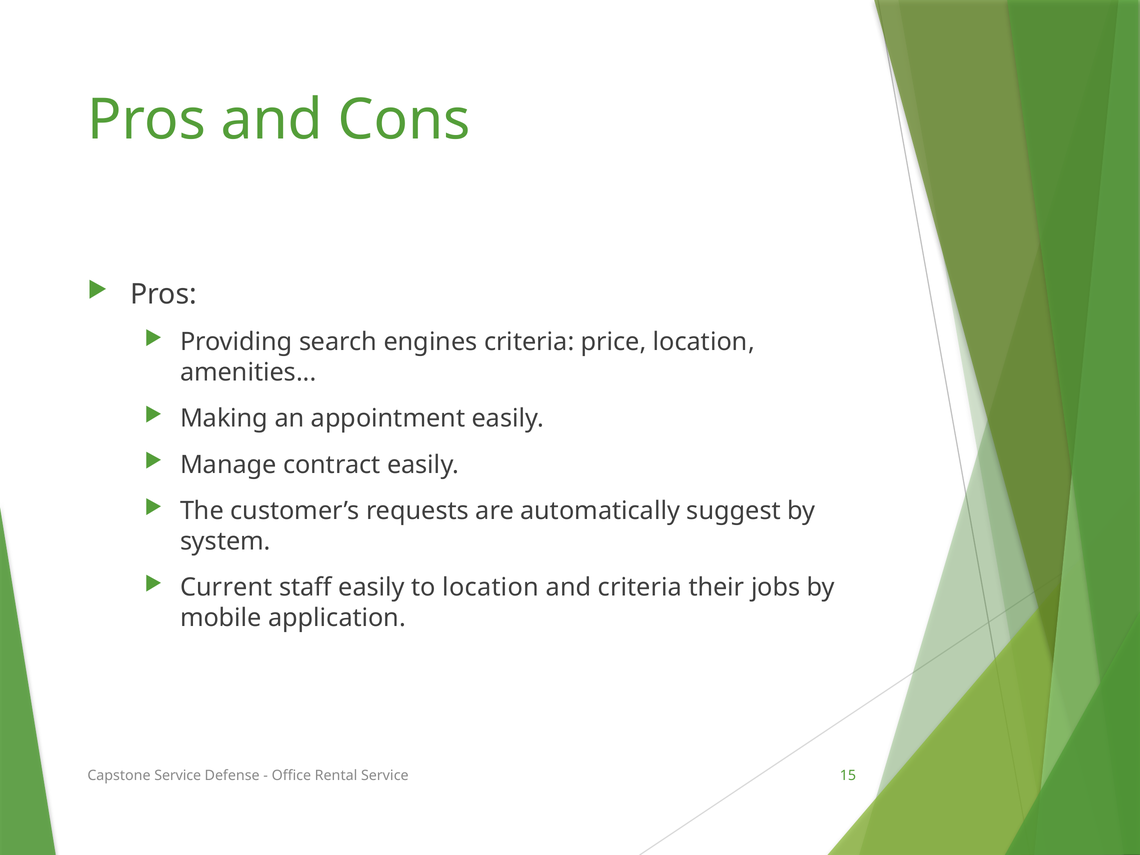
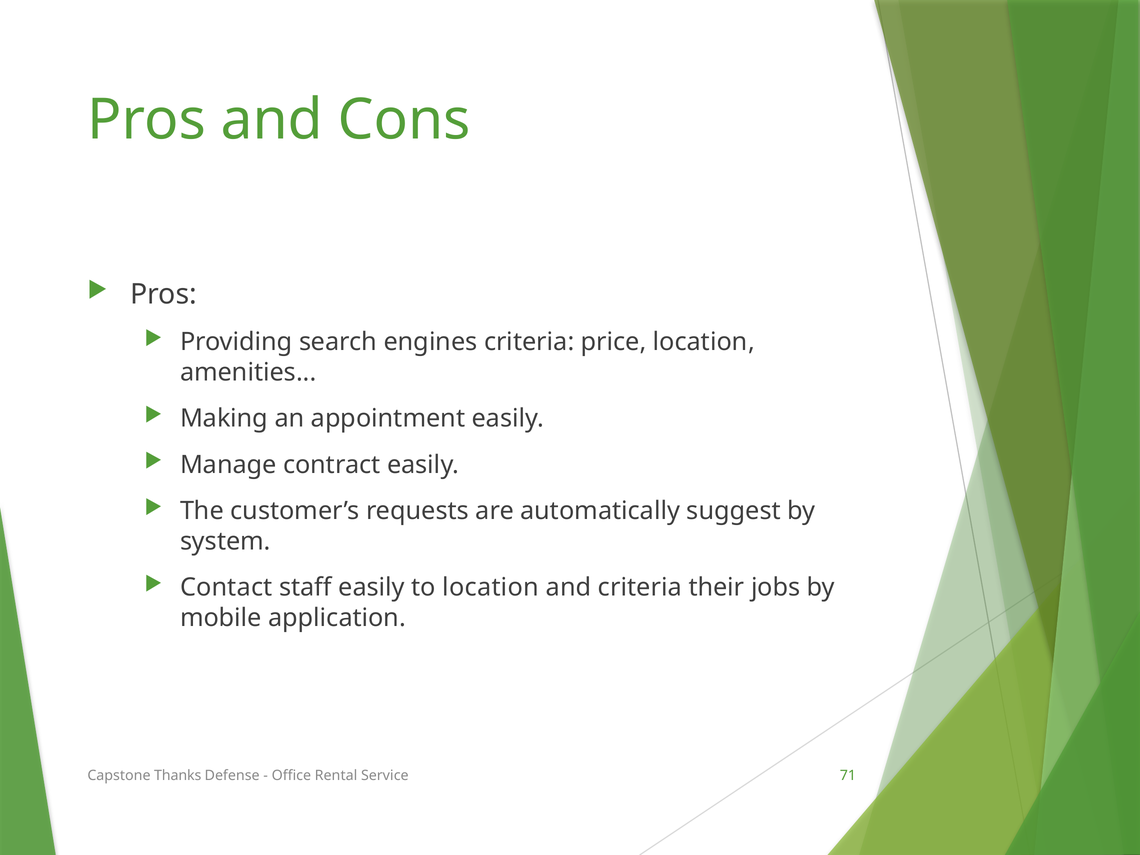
Current: Current -> Contact
Capstone Service: Service -> Thanks
15: 15 -> 71
